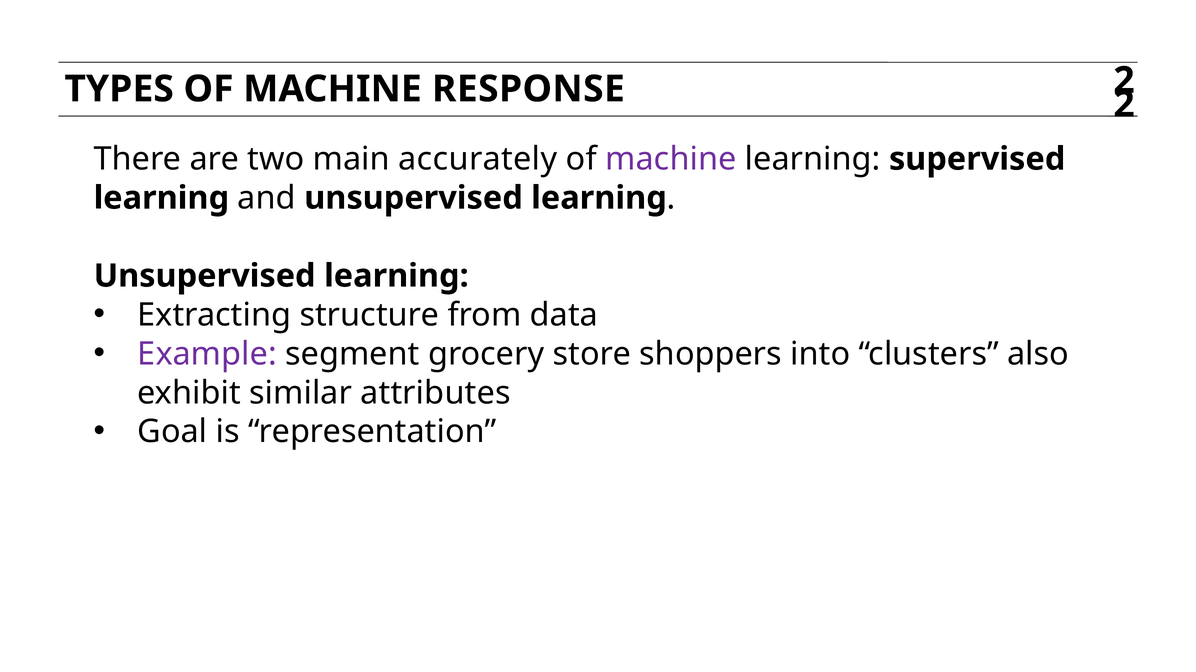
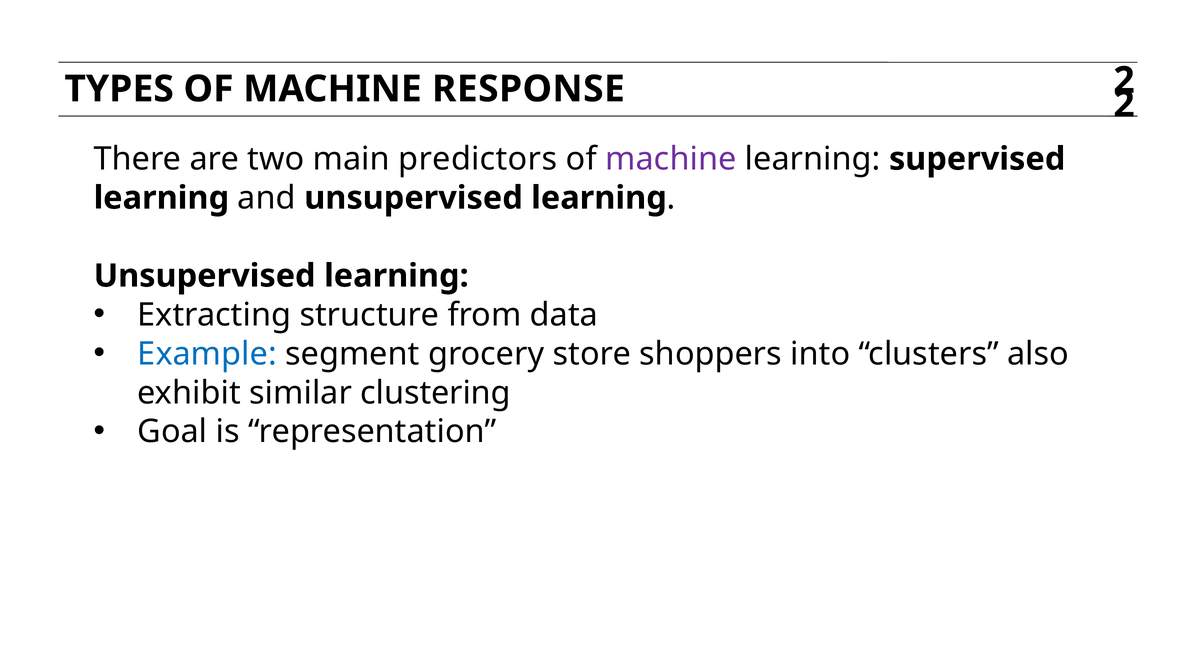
accurately: accurately -> predictors
Example colour: purple -> blue
attributes: attributes -> clustering
